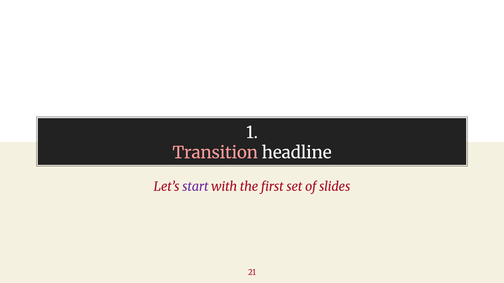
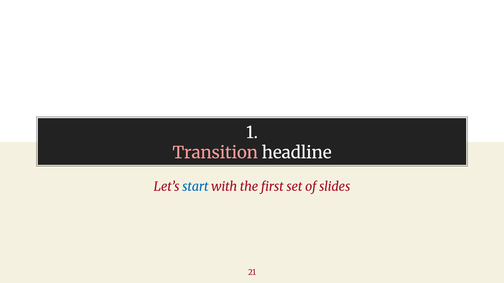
start colour: purple -> blue
